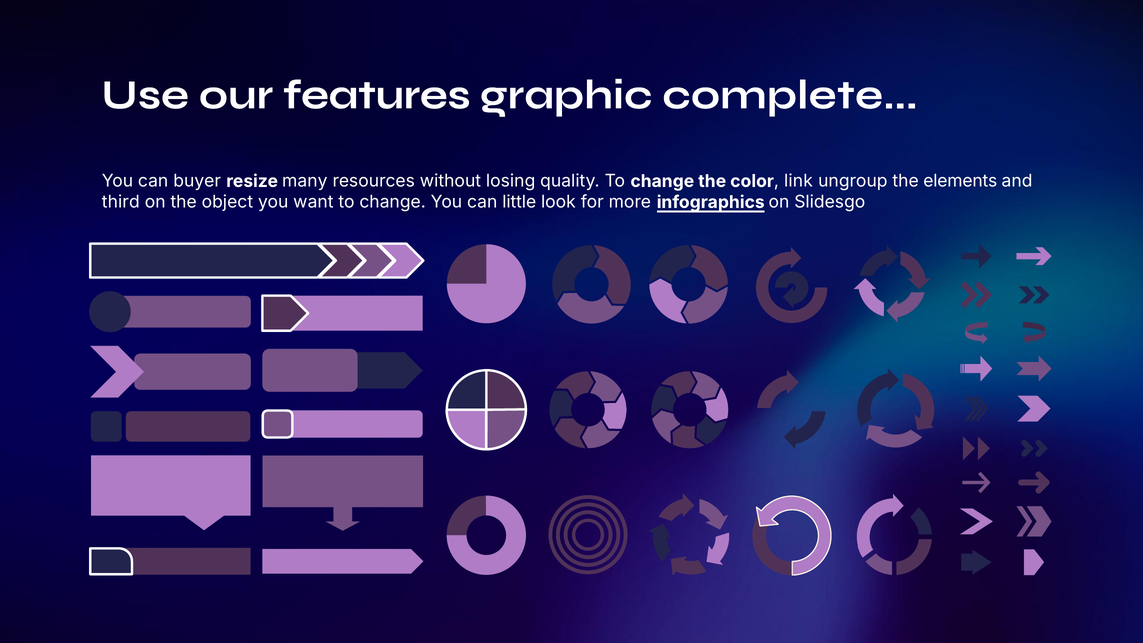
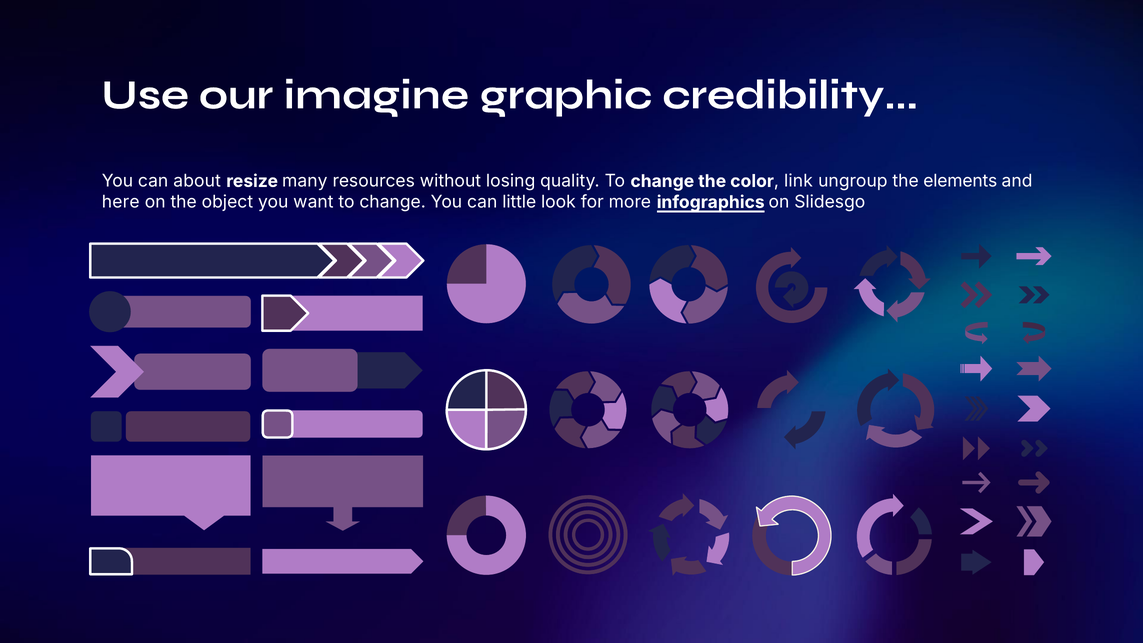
features: features -> imagine
complete: complete -> credibility
buyer: buyer -> about
third: third -> here
